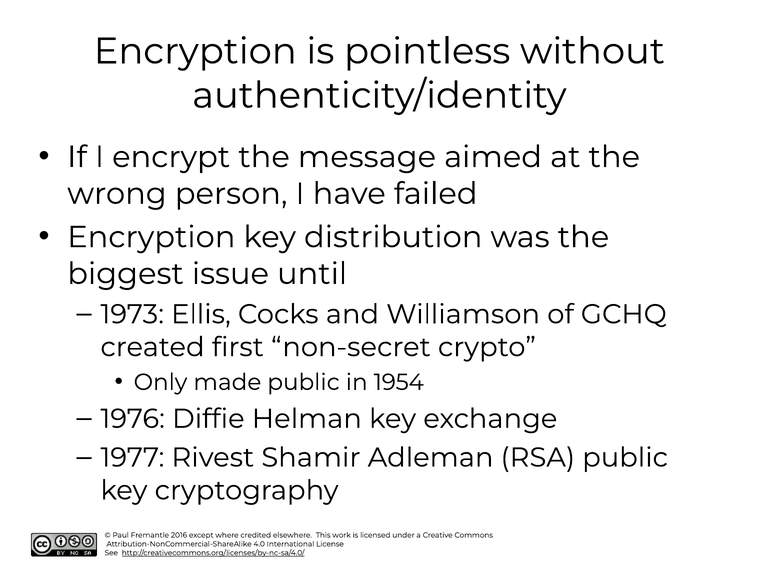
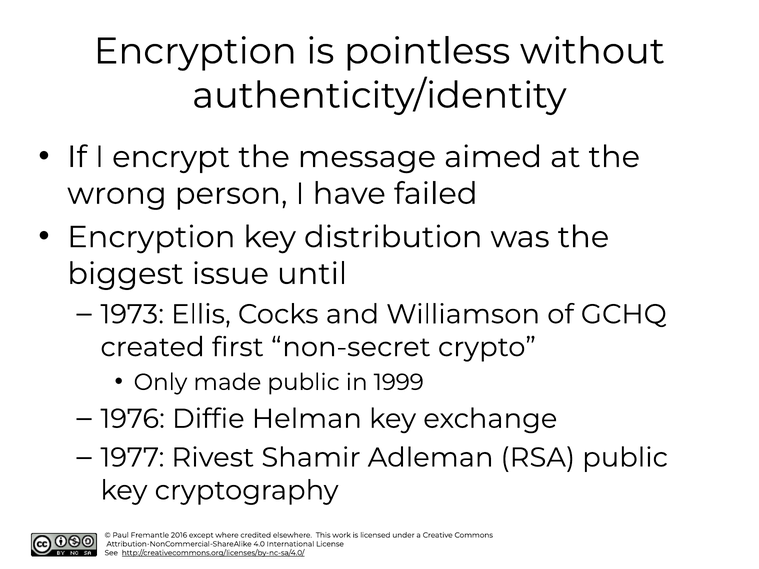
1954: 1954 -> 1999
